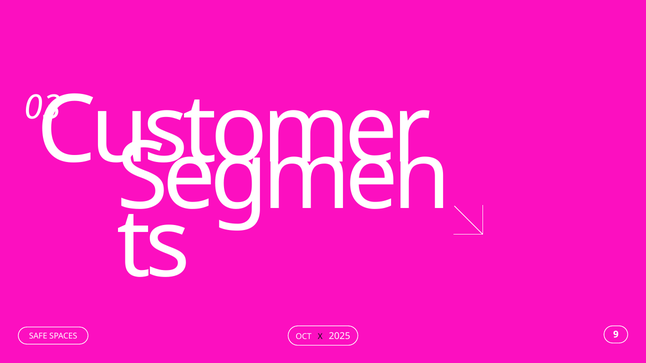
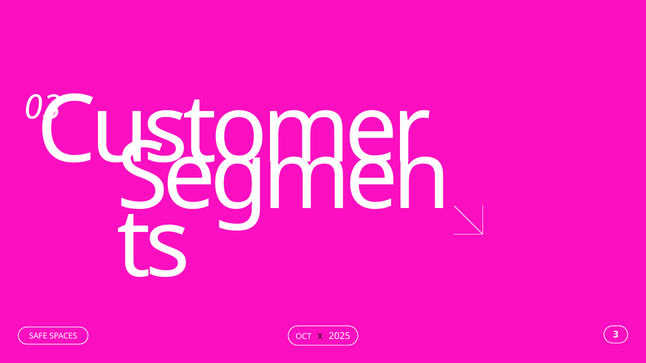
9: 9 -> 3
